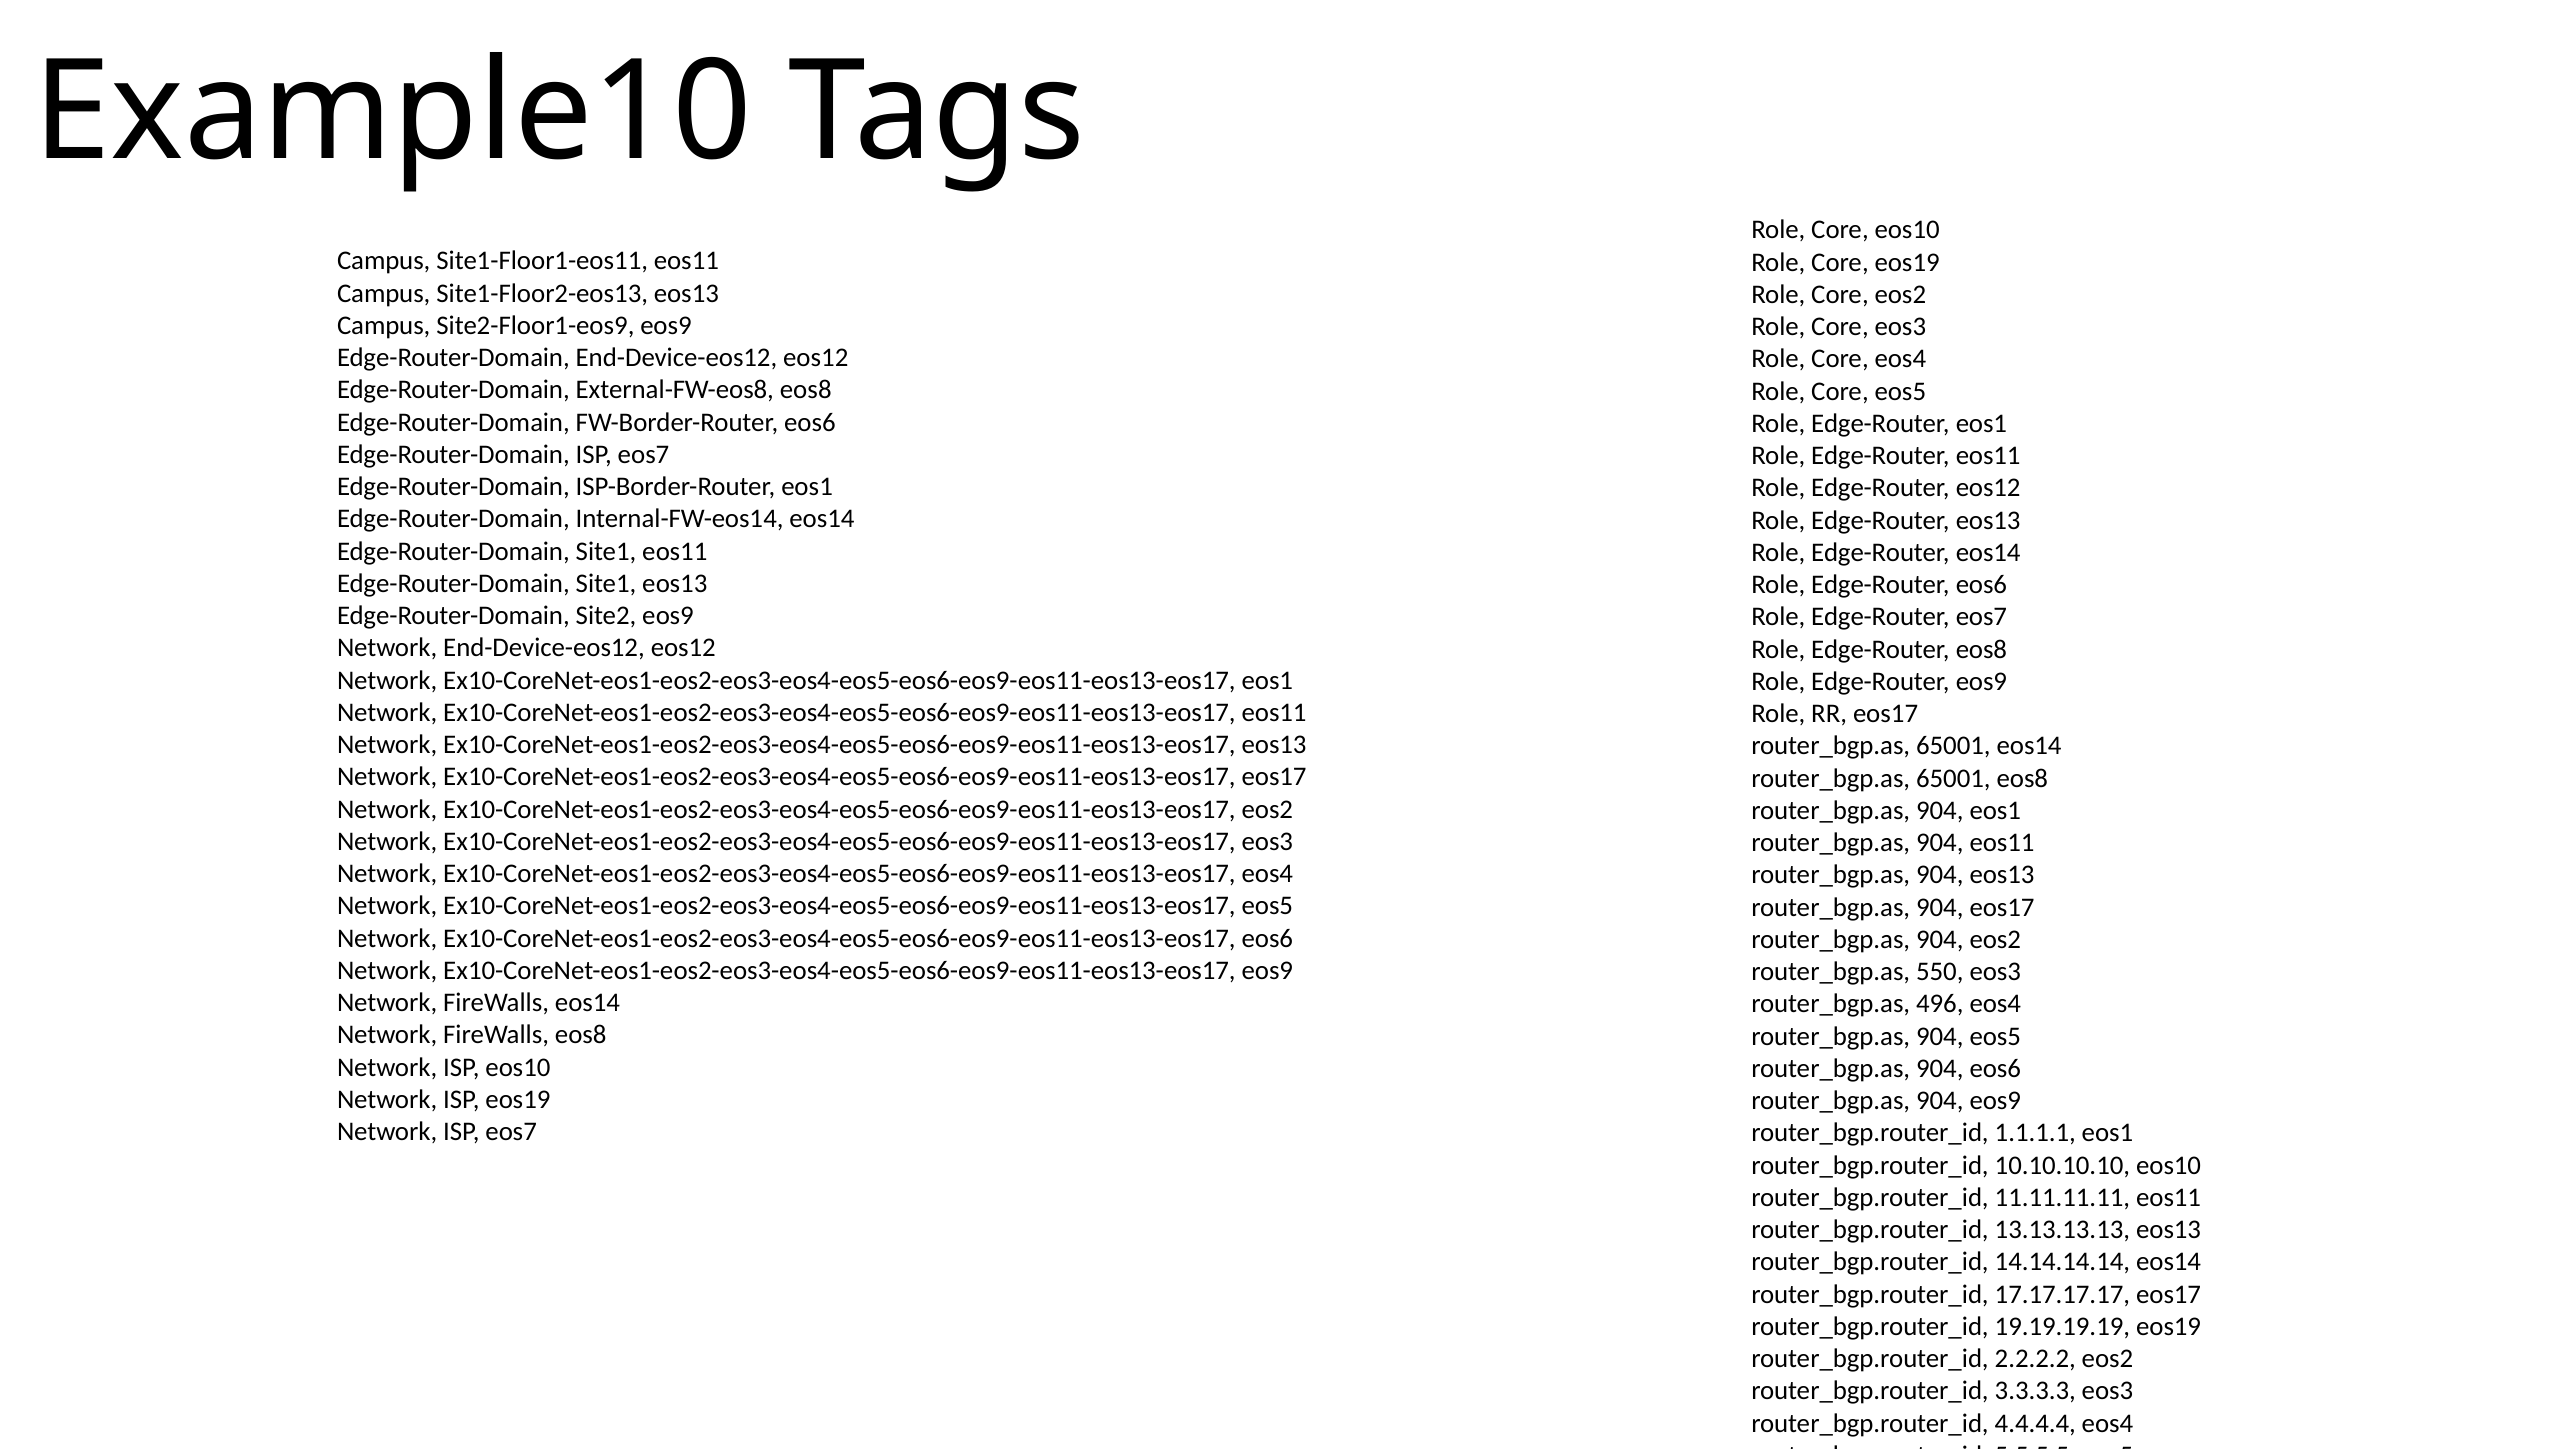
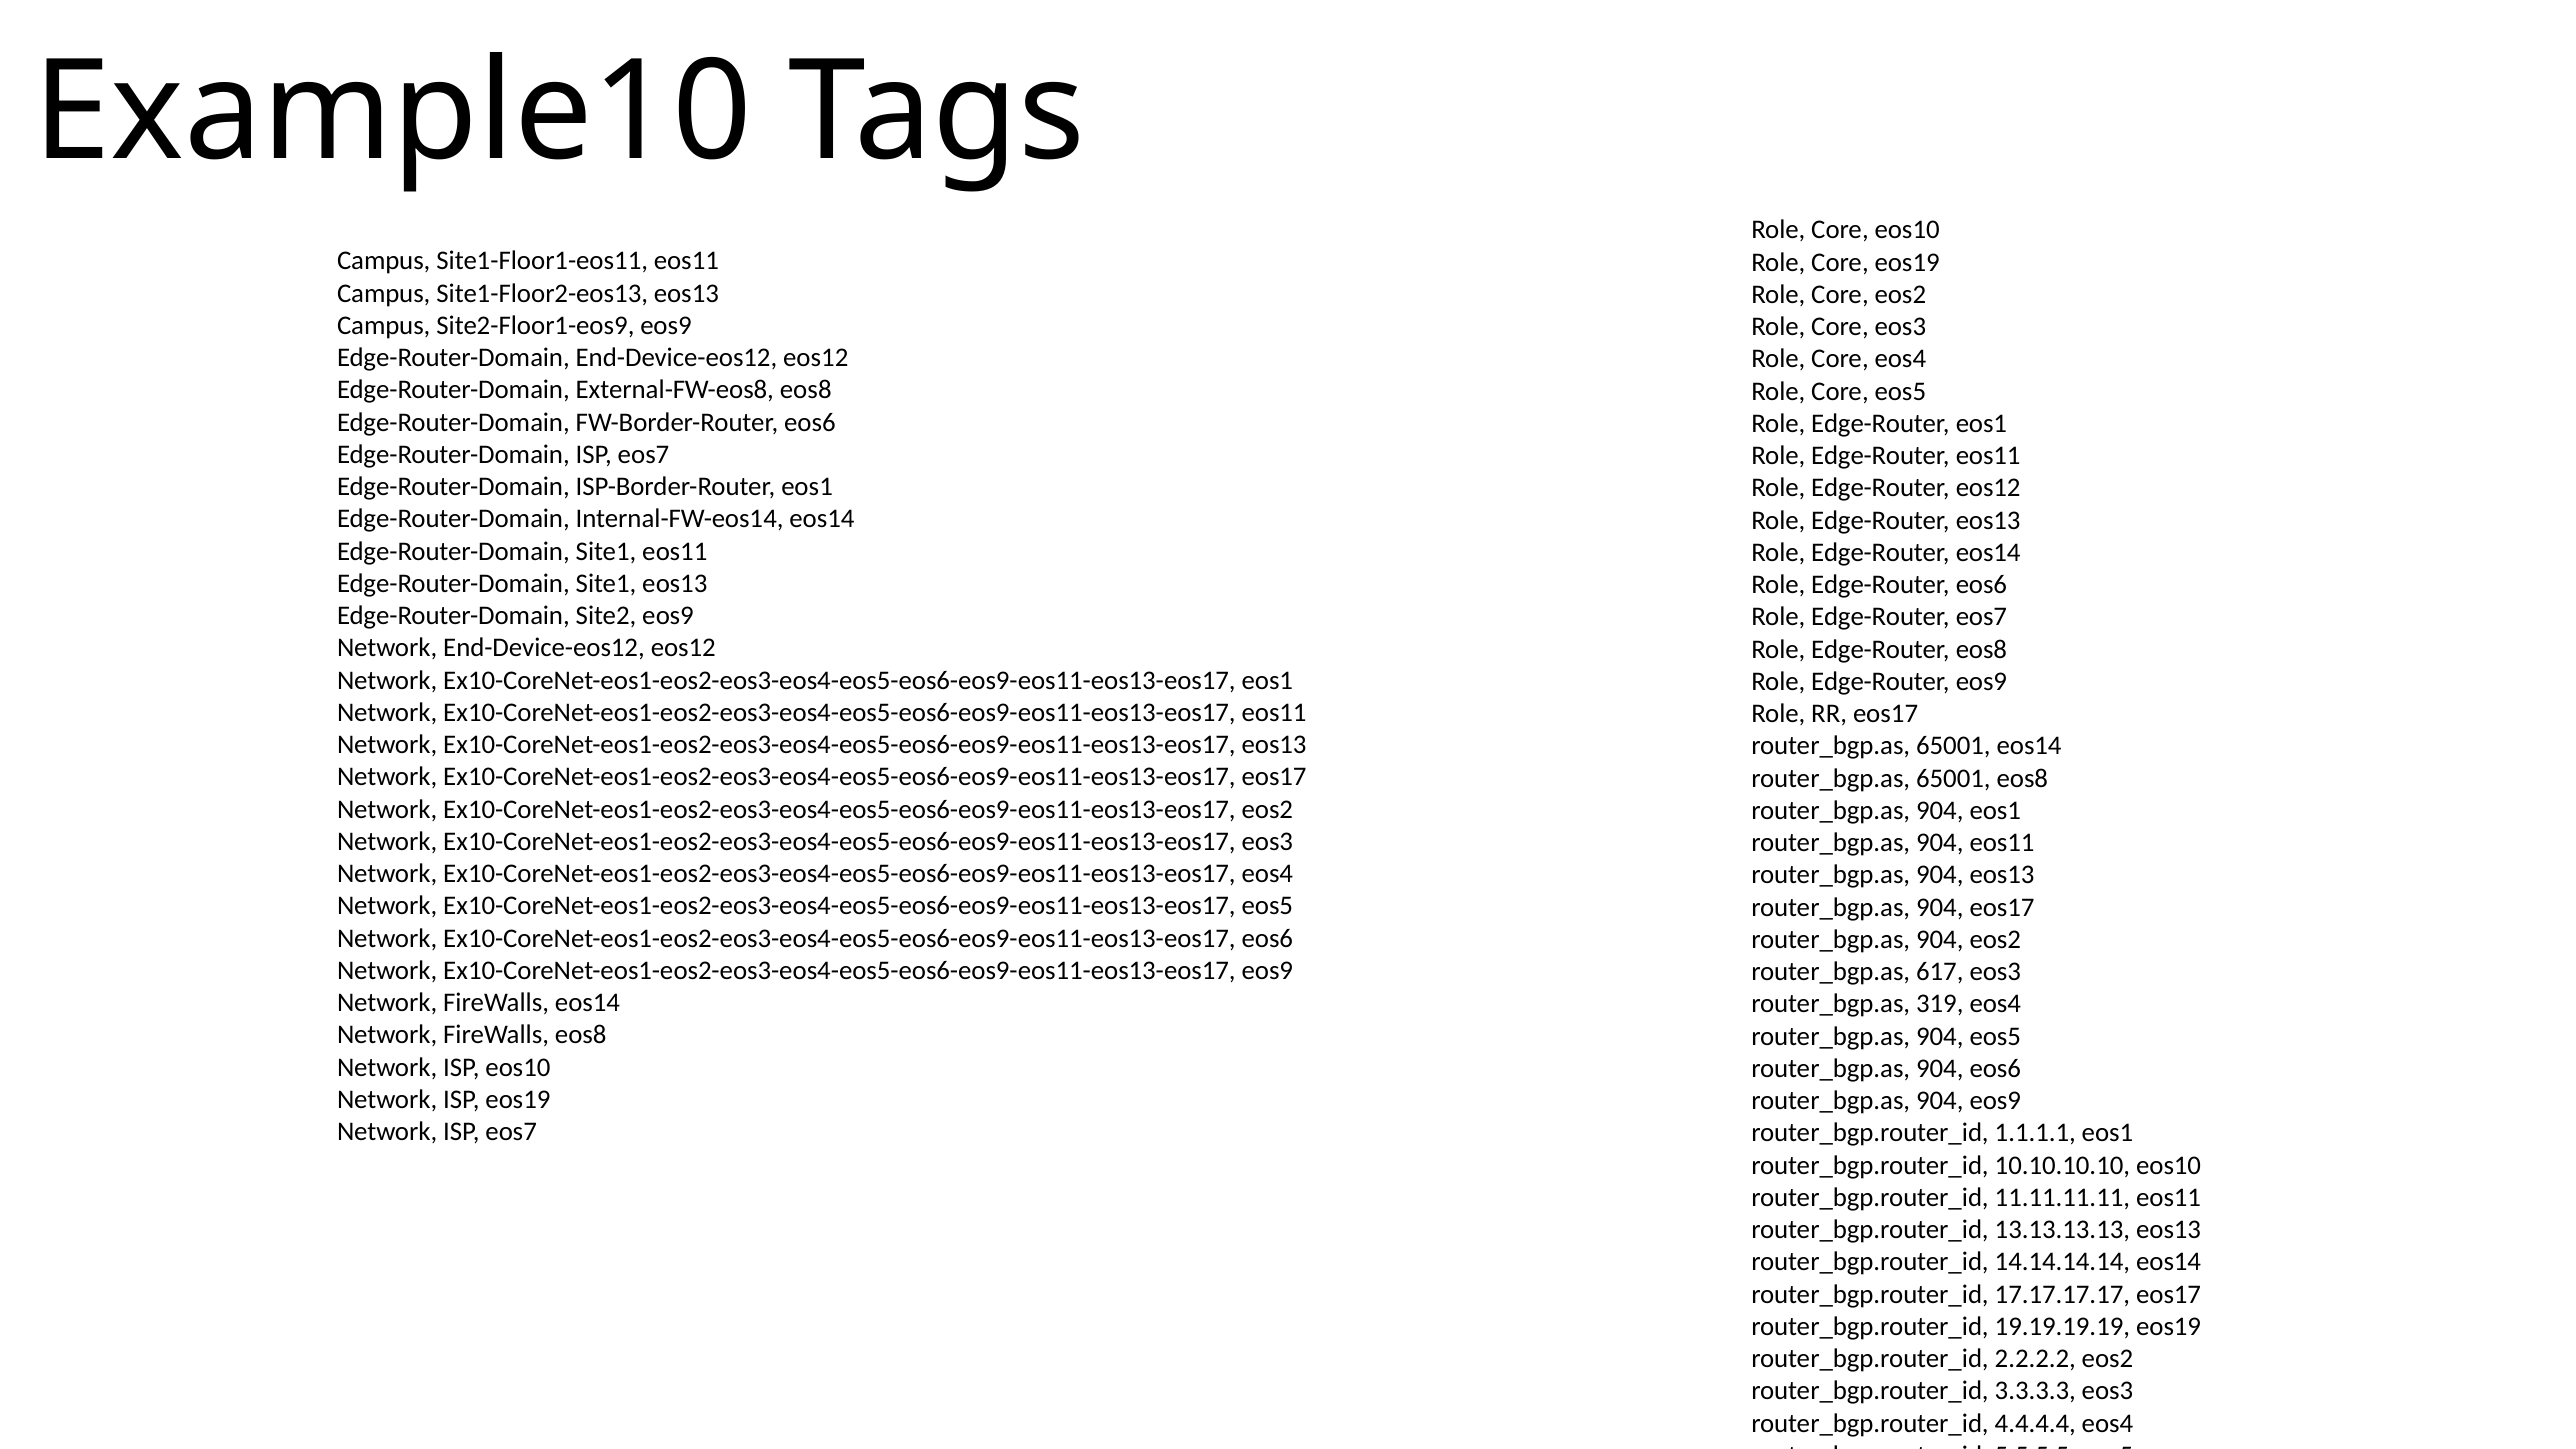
550: 550 -> 617
496: 496 -> 319
